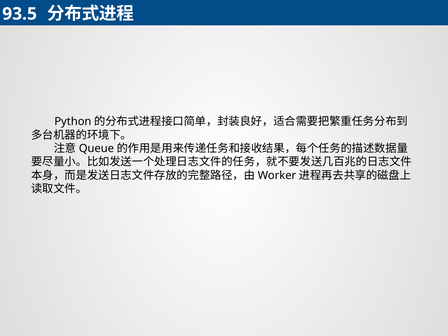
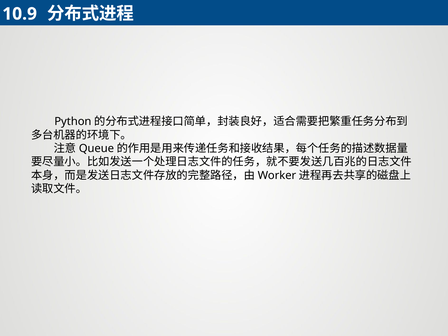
93.5: 93.5 -> 10.9
